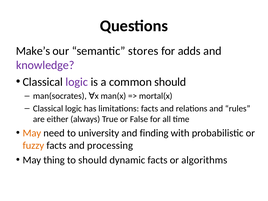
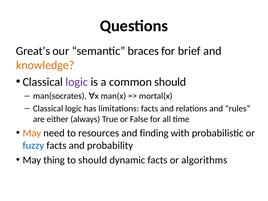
Make’s: Make’s -> Great’s
stores: stores -> braces
adds: adds -> brief
knowledge colour: purple -> orange
university: university -> resources
fuzzy colour: orange -> blue
processing: processing -> probability
